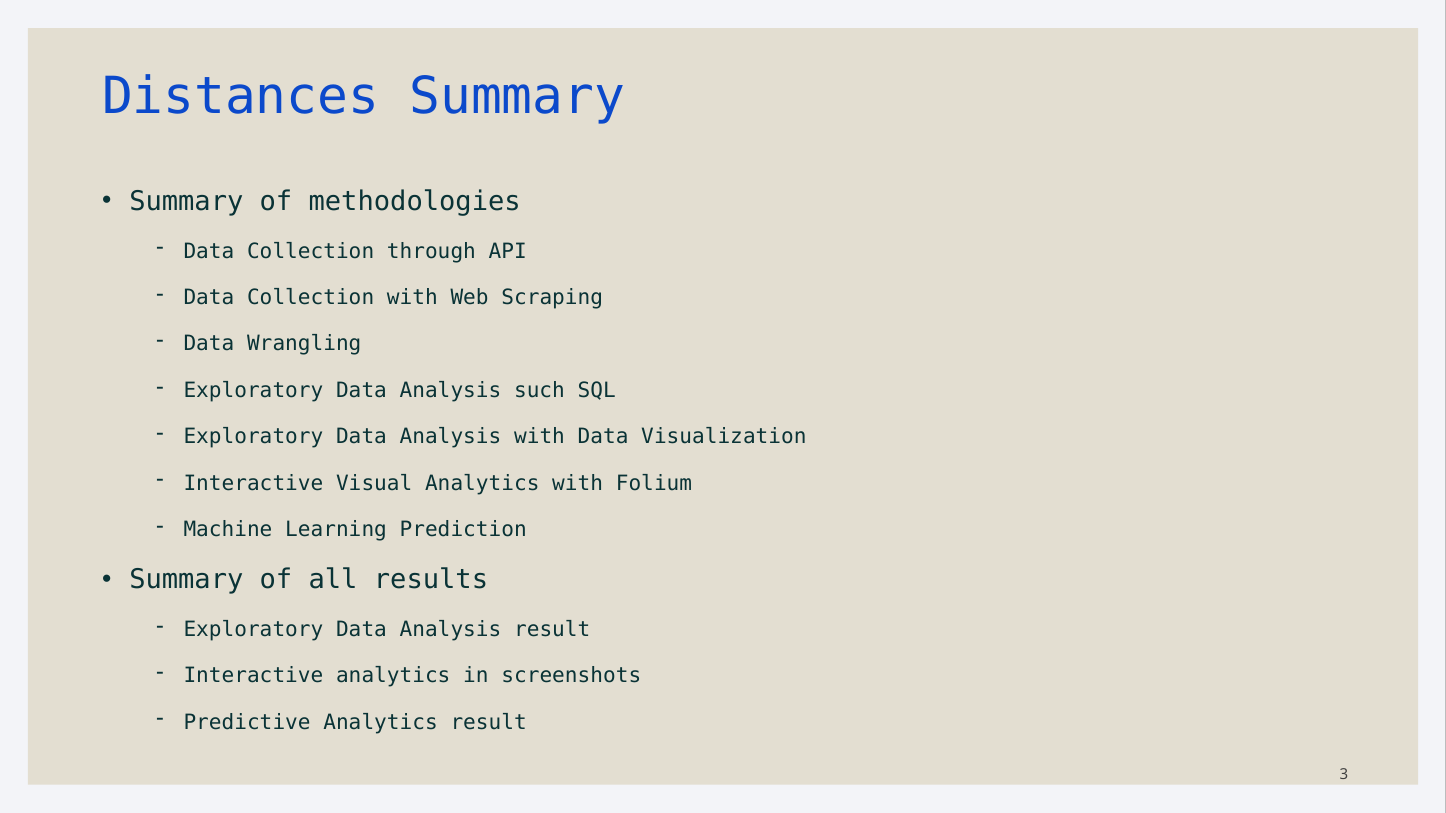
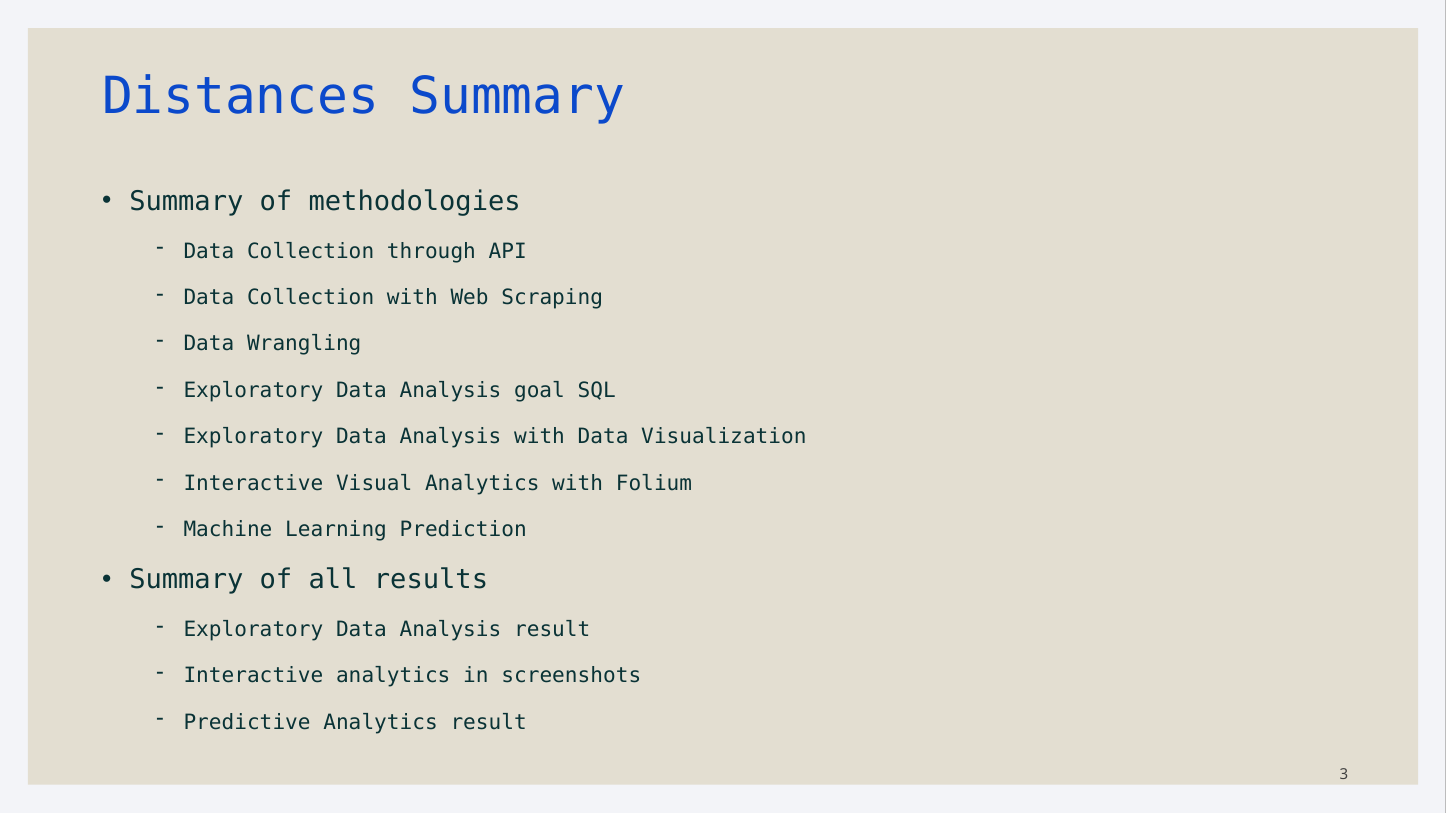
such: such -> goal
